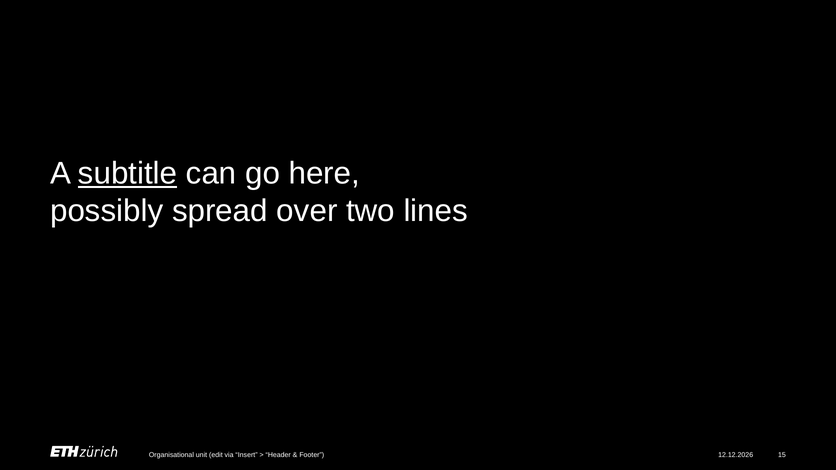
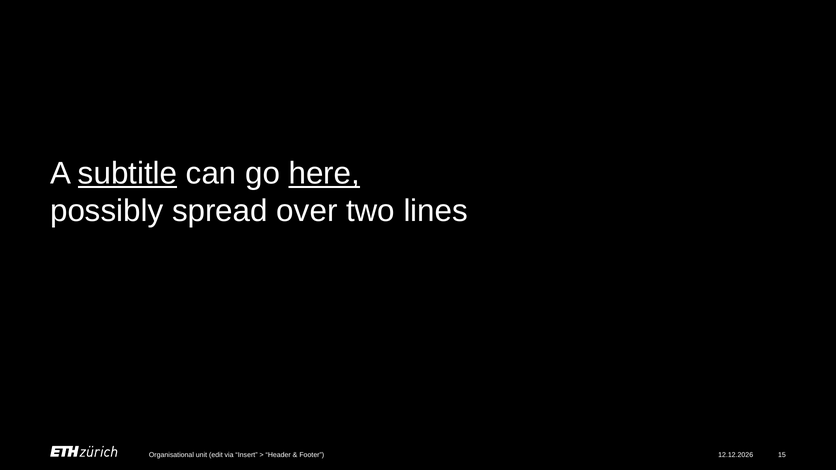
here underline: none -> present
